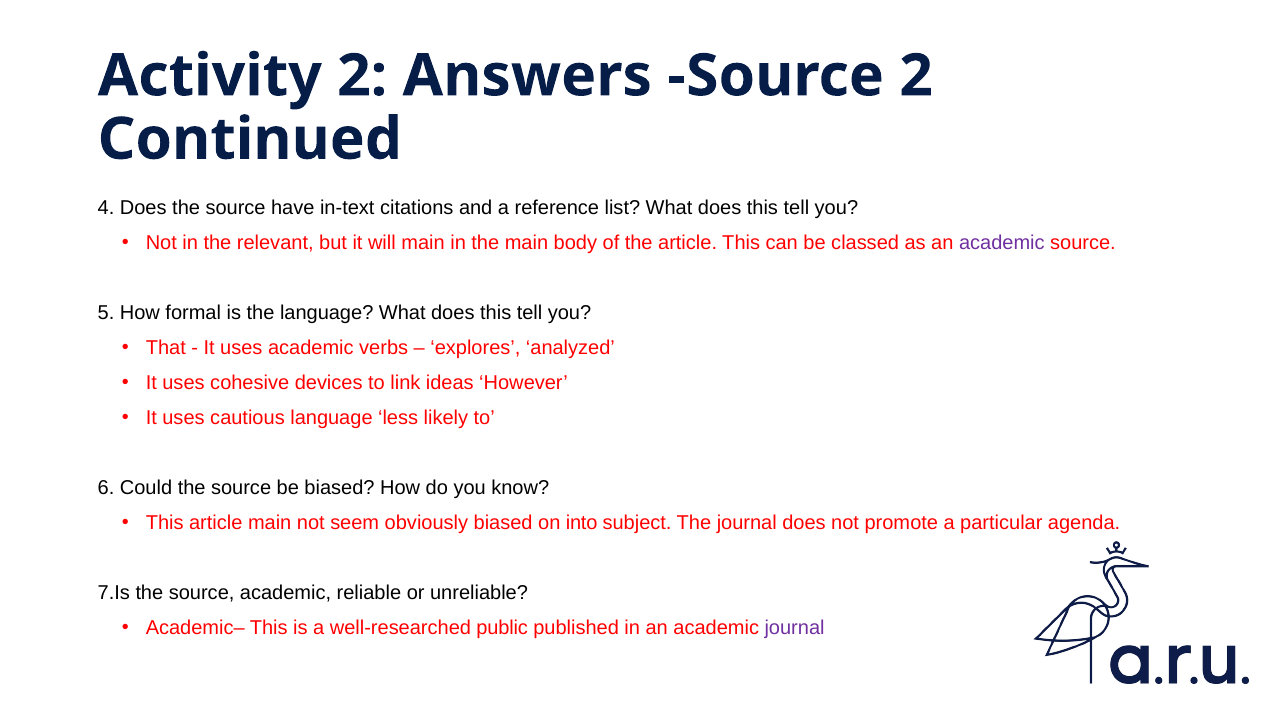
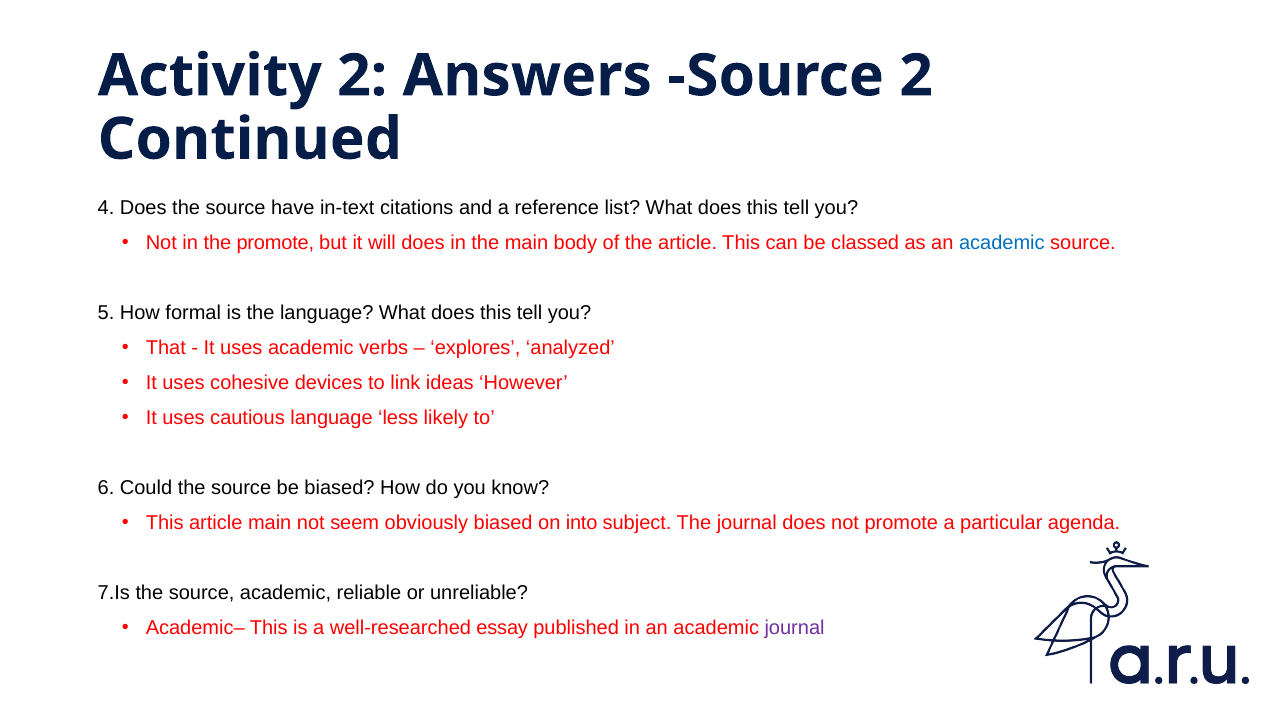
the relevant: relevant -> promote
will main: main -> does
academic at (1002, 242) colour: purple -> blue
public: public -> essay
